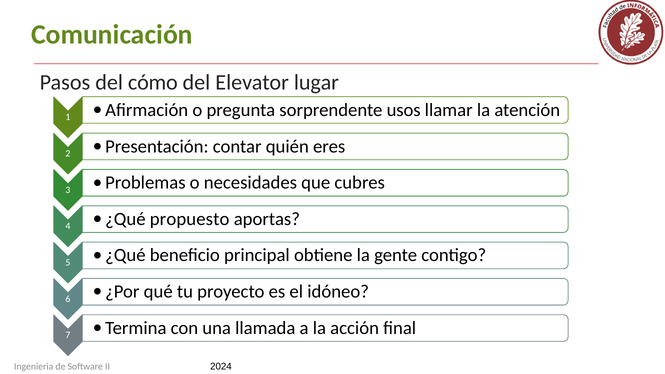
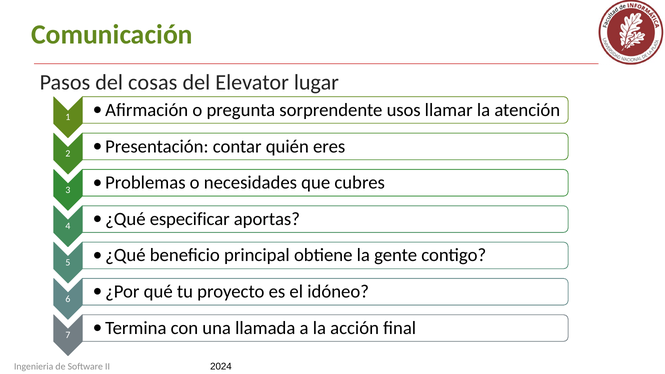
cómo: cómo -> cosas
propuesto: propuesto -> especificar
